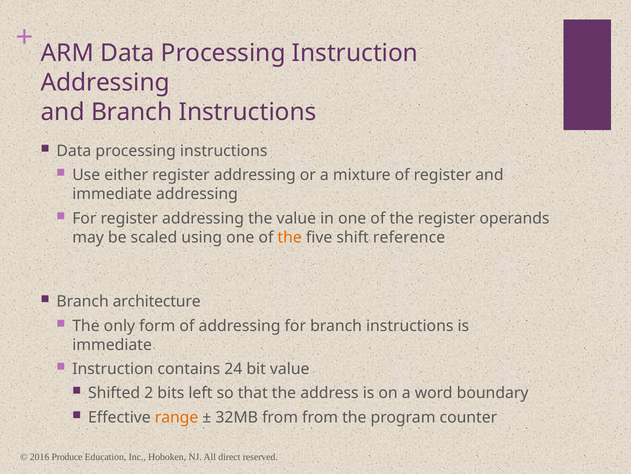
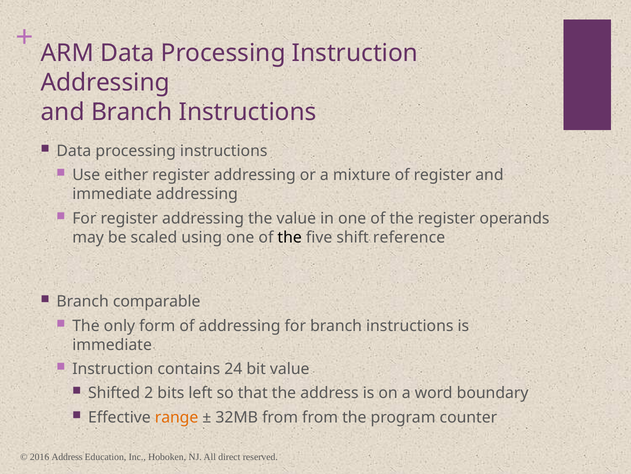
the at (290, 237) colour: orange -> black
architecture: architecture -> comparable
2016 Produce: Produce -> Address
